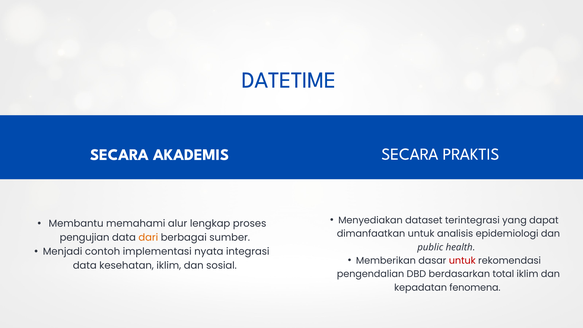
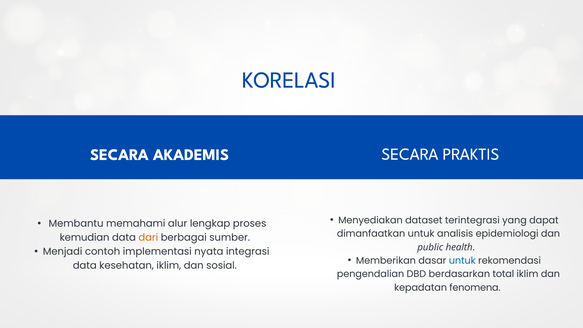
DATETIME: DATETIME -> KORELASI
pengujian: pengujian -> kemudian
untuk at (462, 261) colour: red -> blue
